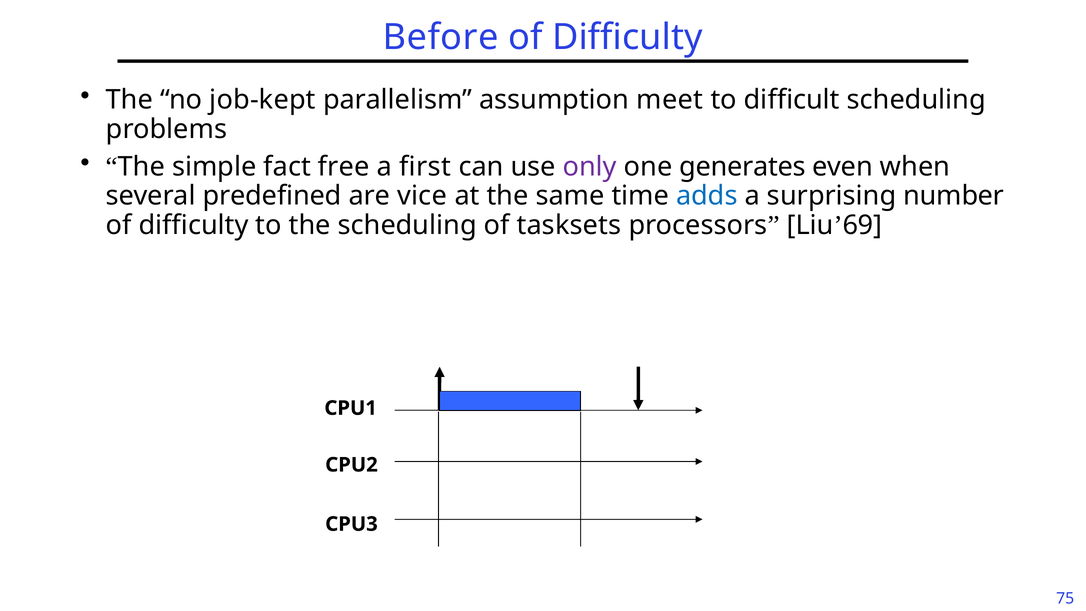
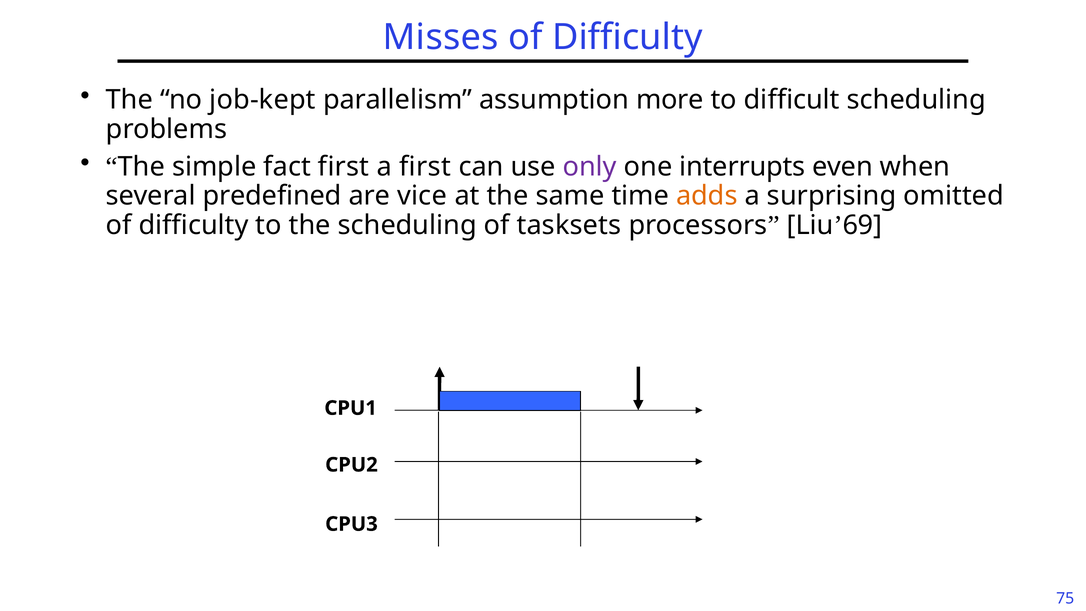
Before: Before -> Misses
meet: meet -> more
fact free: free -> first
generates: generates -> interrupts
adds colour: blue -> orange
number: number -> omitted
